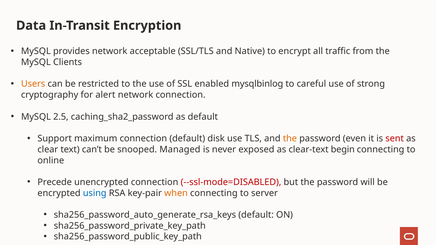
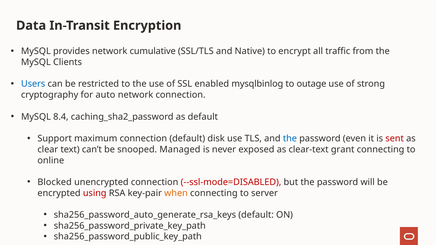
acceptable: acceptable -> cumulative
Users colour: orange -> blue
careful: careful -> outage
alert: alert -> auto
2.5: 2.5 -> 8.4
the at (290, 139) colour: orange -> blue
begin: begin -> grant
Precede: Precede -> Blocked
using colour: blue -> red
